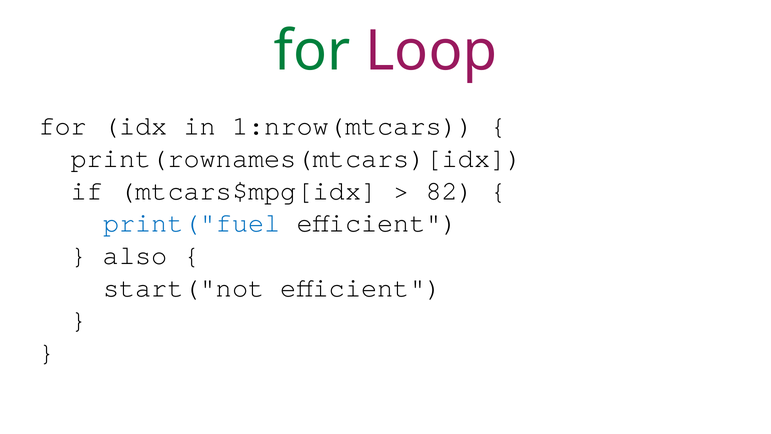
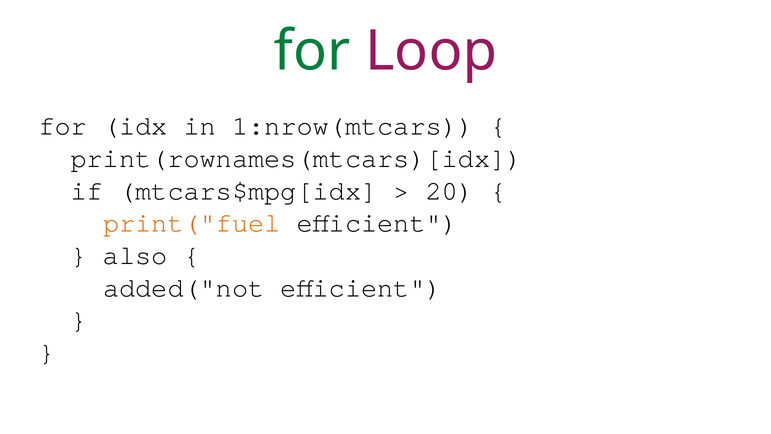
82: 82 -> 20
print("fuel colour: blue -> orange
start("not: start("not -> added("not
